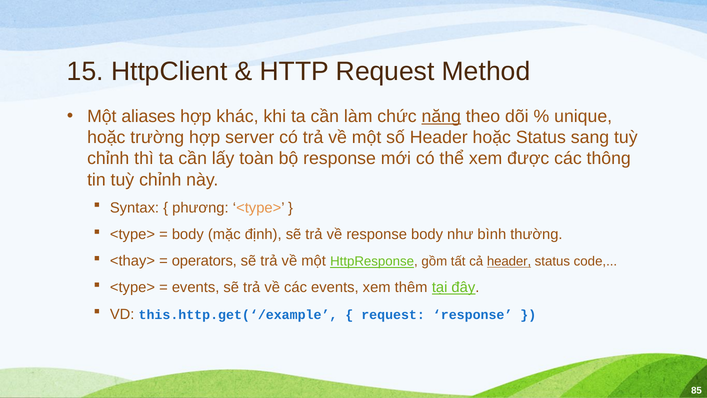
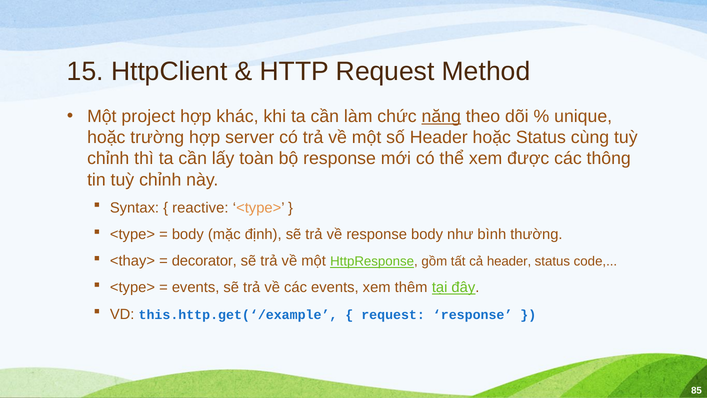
aliases: aliases -> project
sang: sang -> cùng
phương: phương -> reactive
operators: operators -> decorator
header at (509, 261) underline: present -> none
